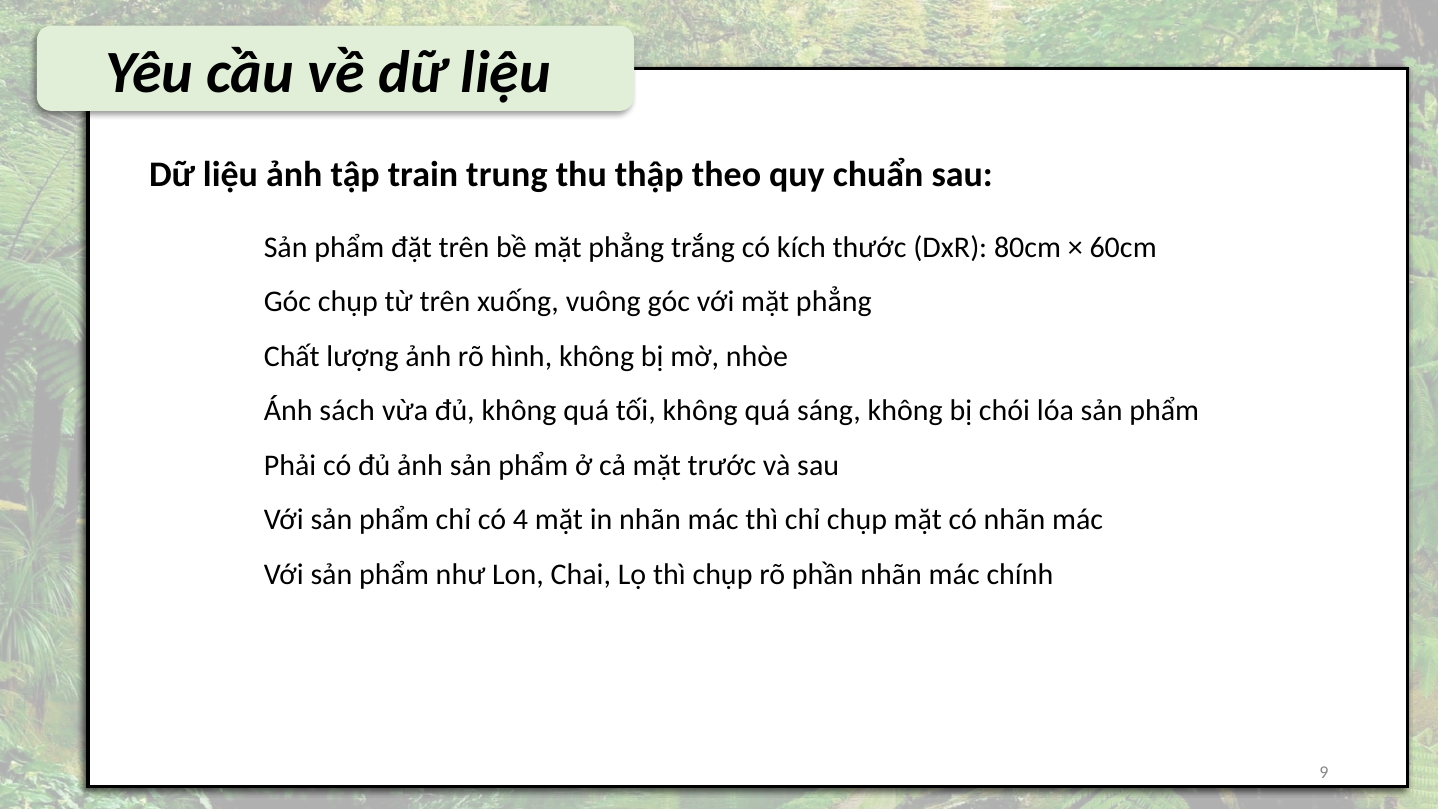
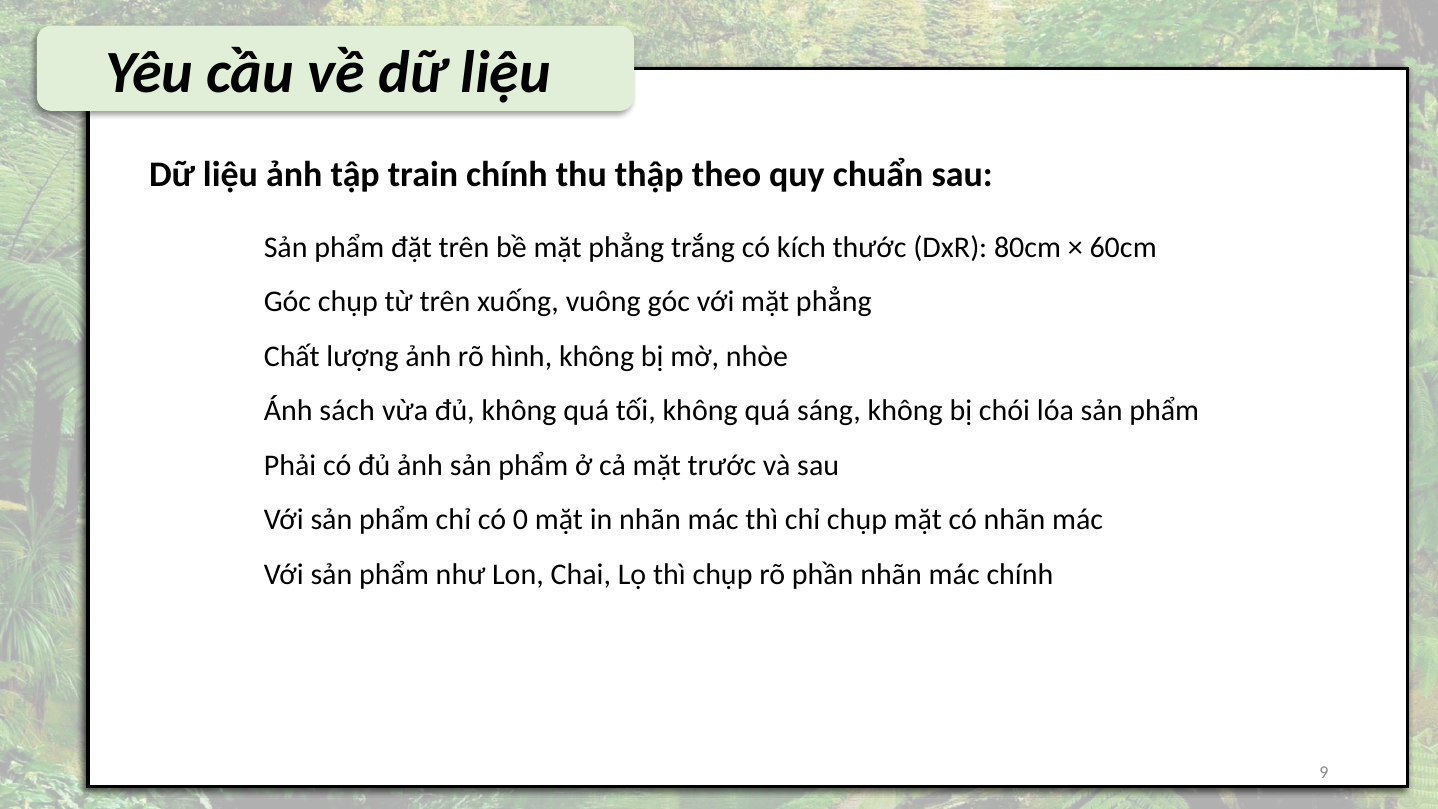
train trung: trung -> chính
4: 4 -> 0
